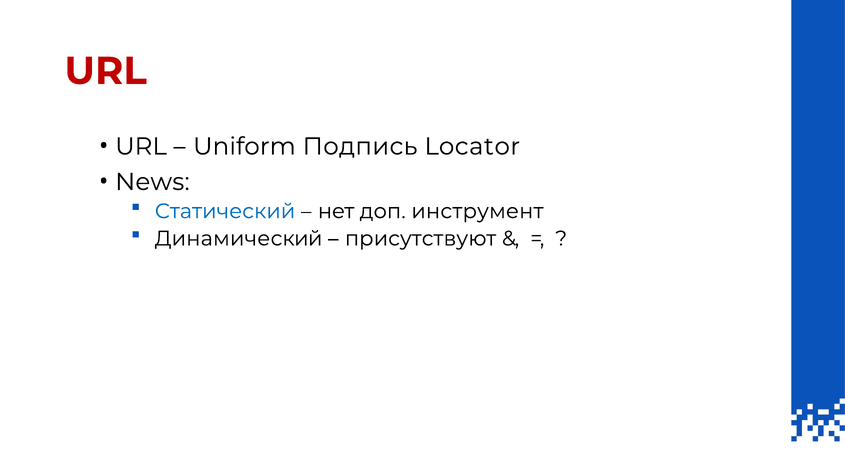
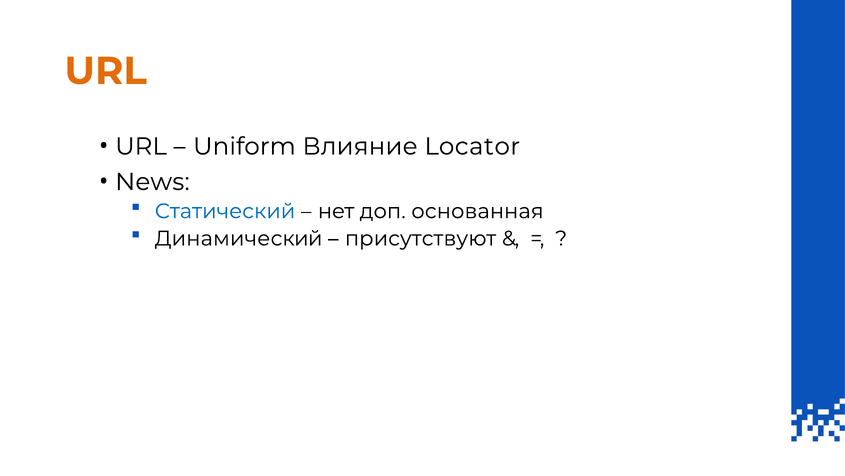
URL at (106, 71) colour: red -> orange
Подпись: Подпись -> Влияние
инструмент: инструмент -> основанная
